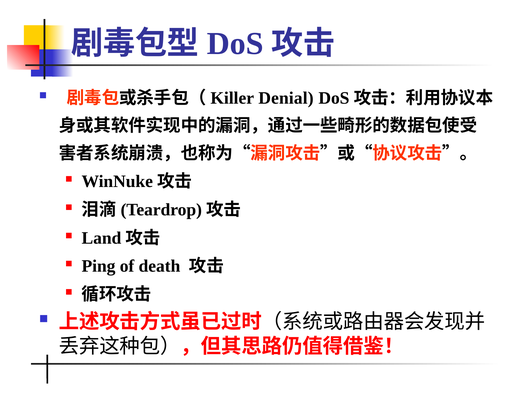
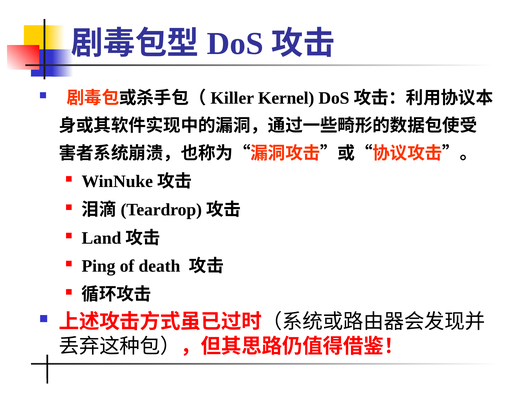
Denial: Denial -> Kernel
